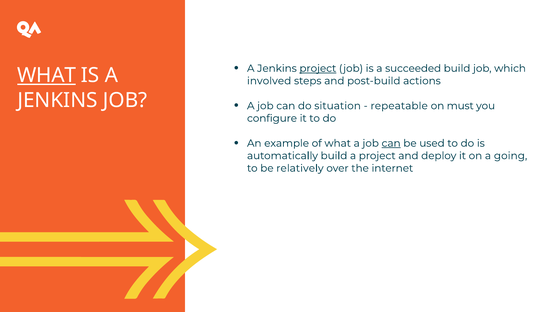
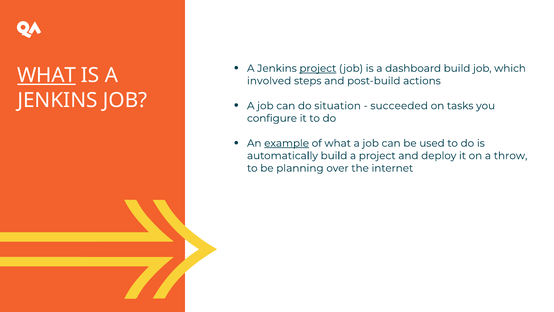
succeeded: succeeded -> dashboard
repeatable: repeatable -> succeeded
must: must -> tasks
example underline: none -> present
can at (391, 143) underline: present -> none
going: going -> throw
relatively: relatively -> planning
